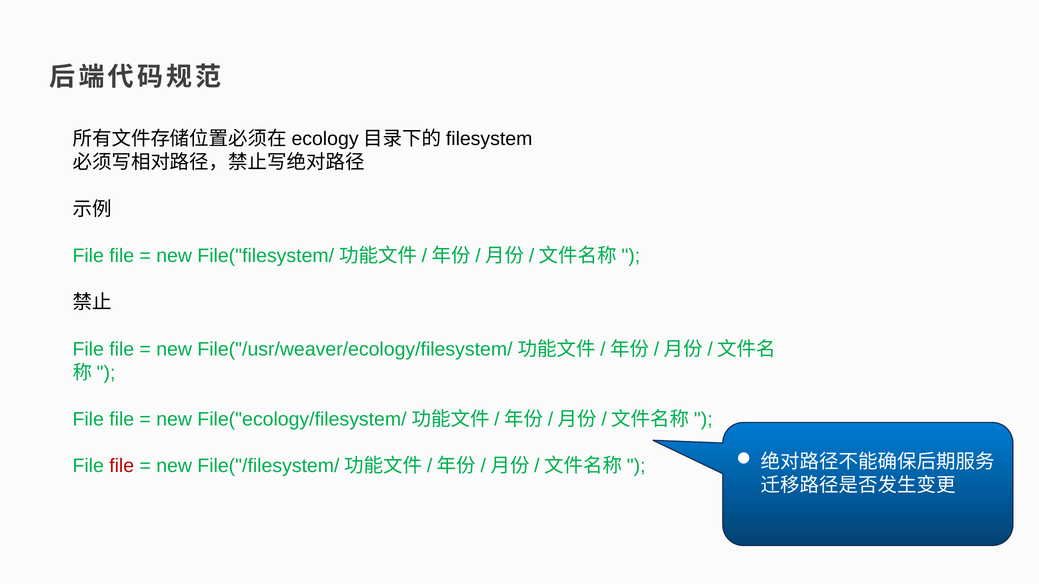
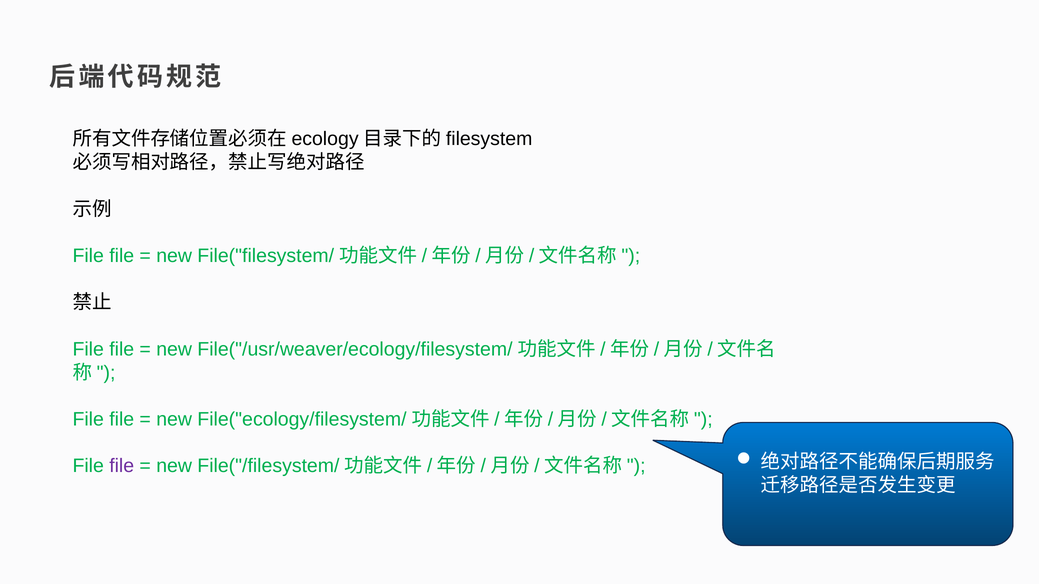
file at (122, 466) colour: red -> purple
